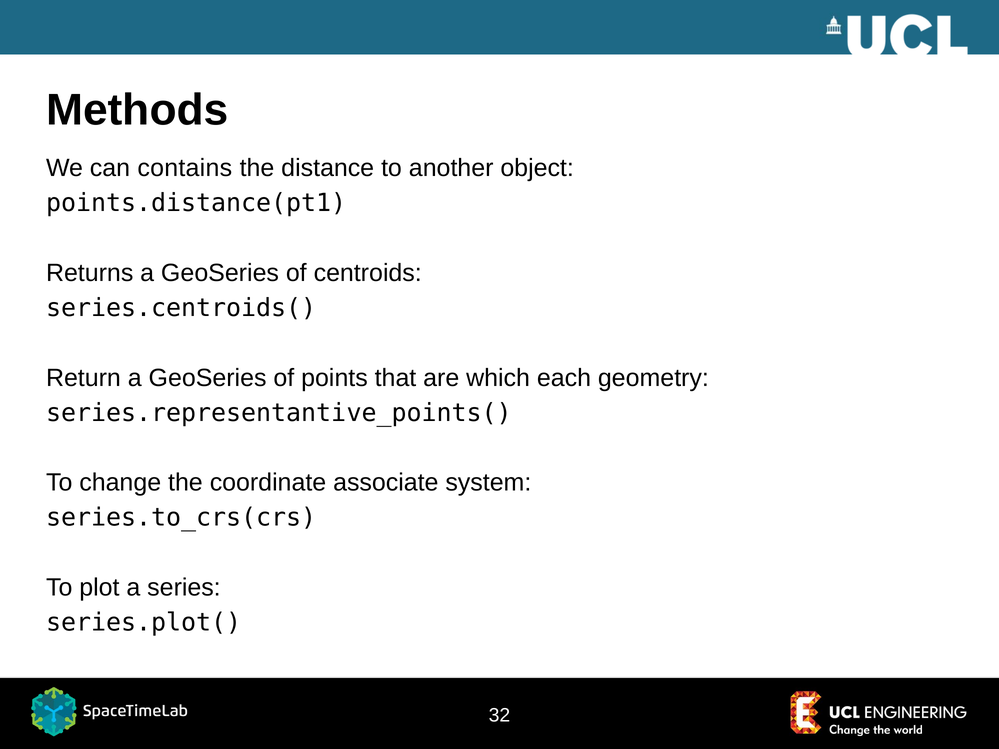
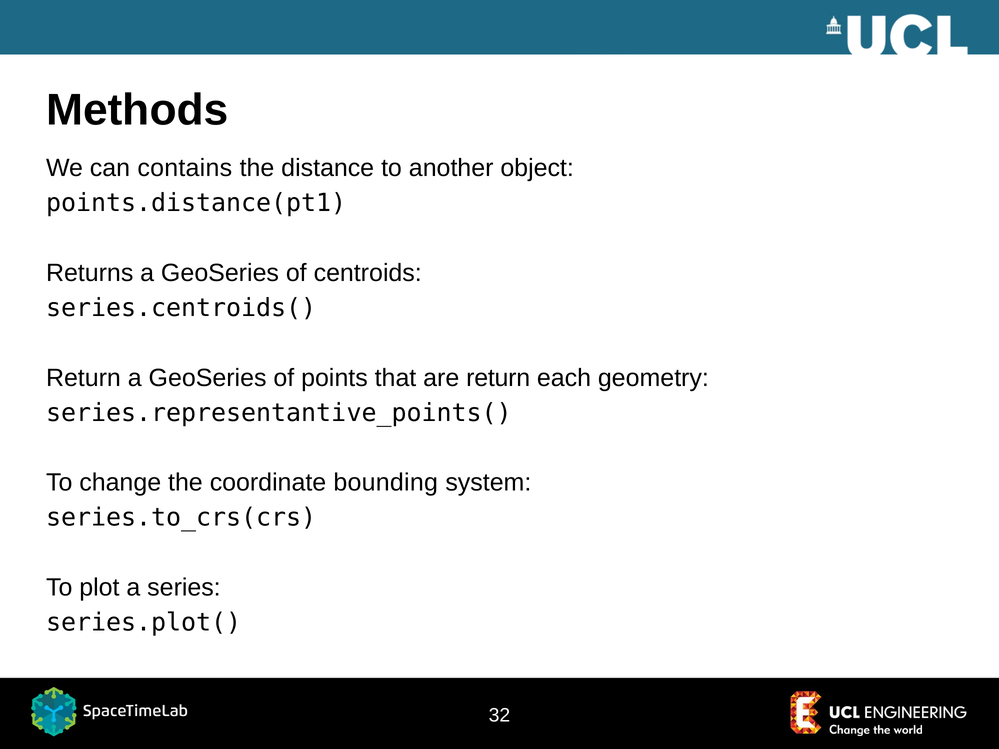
are which: which -> return
associate: associate -> bounding
